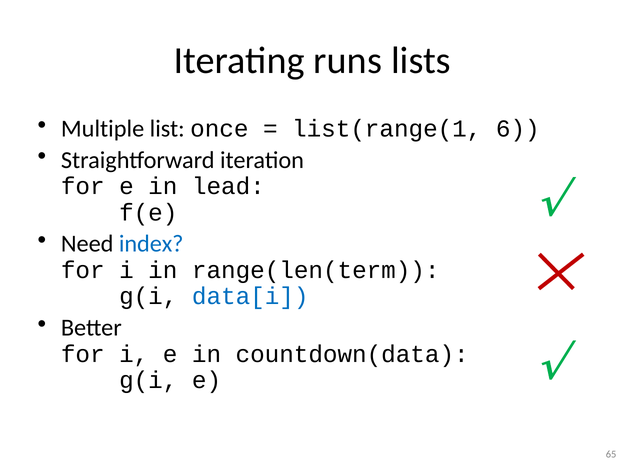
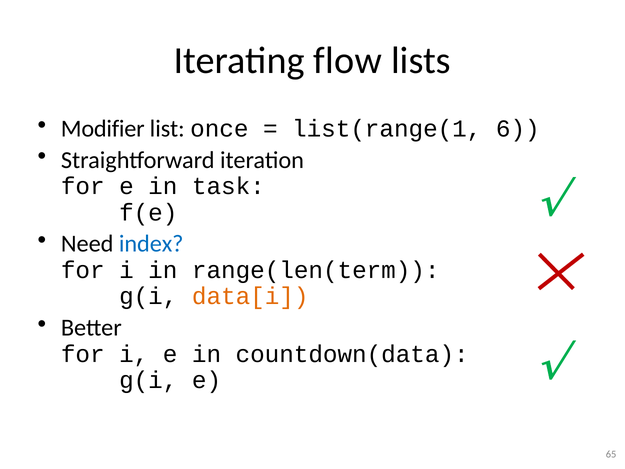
runs: runs -> flow
Multiple: Multiple -> Modifier
lead: lead -> task
data[i colour: blue -> orange
